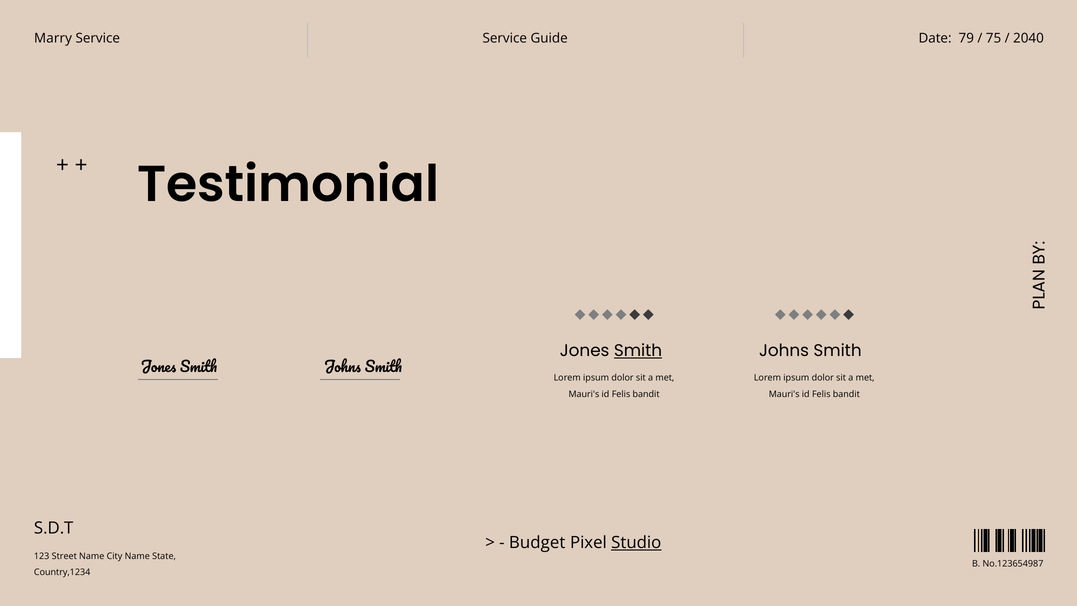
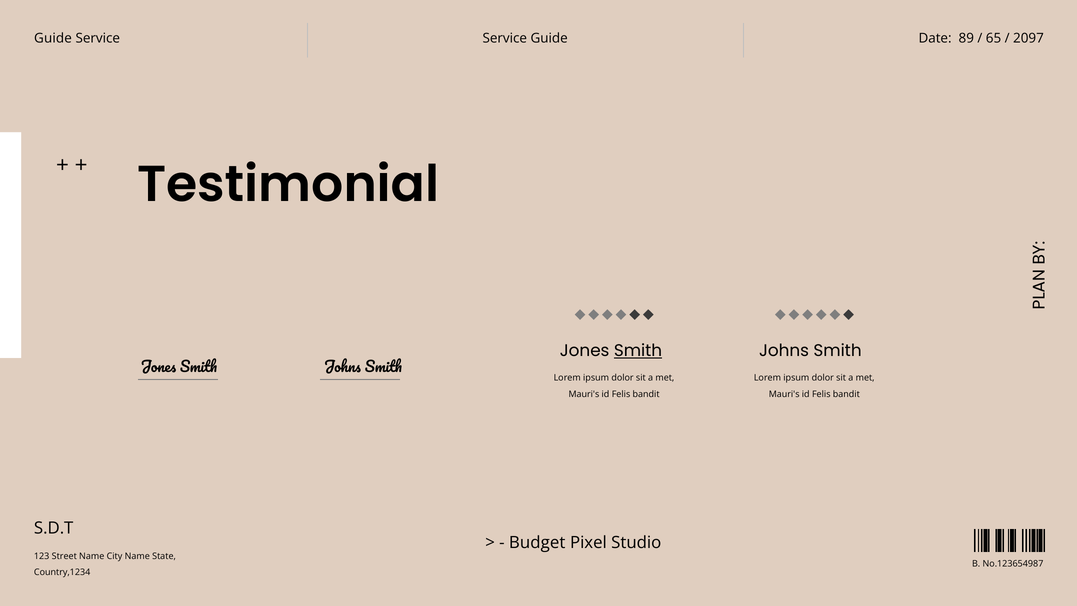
Marry at (53, 39): Marry -> Guide
79: 79 -> 89
75: 75 -> 65
2040: 2040 -> 2097
Studio underline: present -> none
